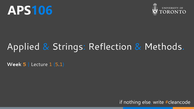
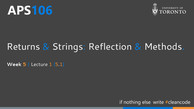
Applied: Applied -> Returns
